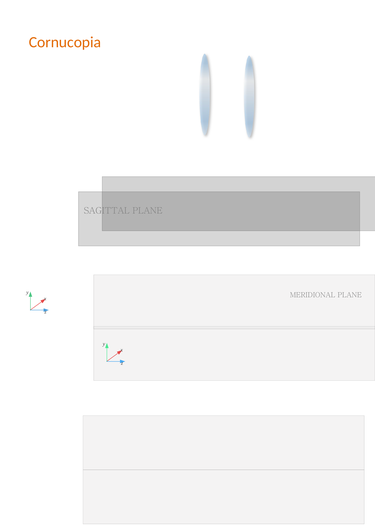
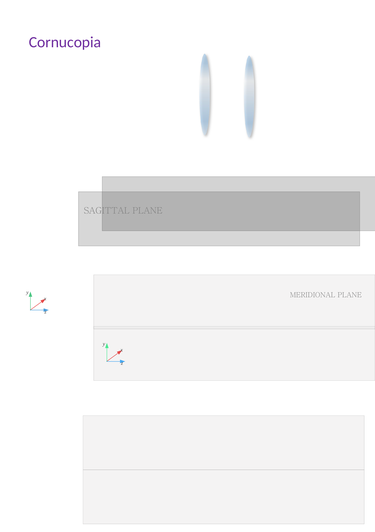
Cornucopia colour: orange -> purple
